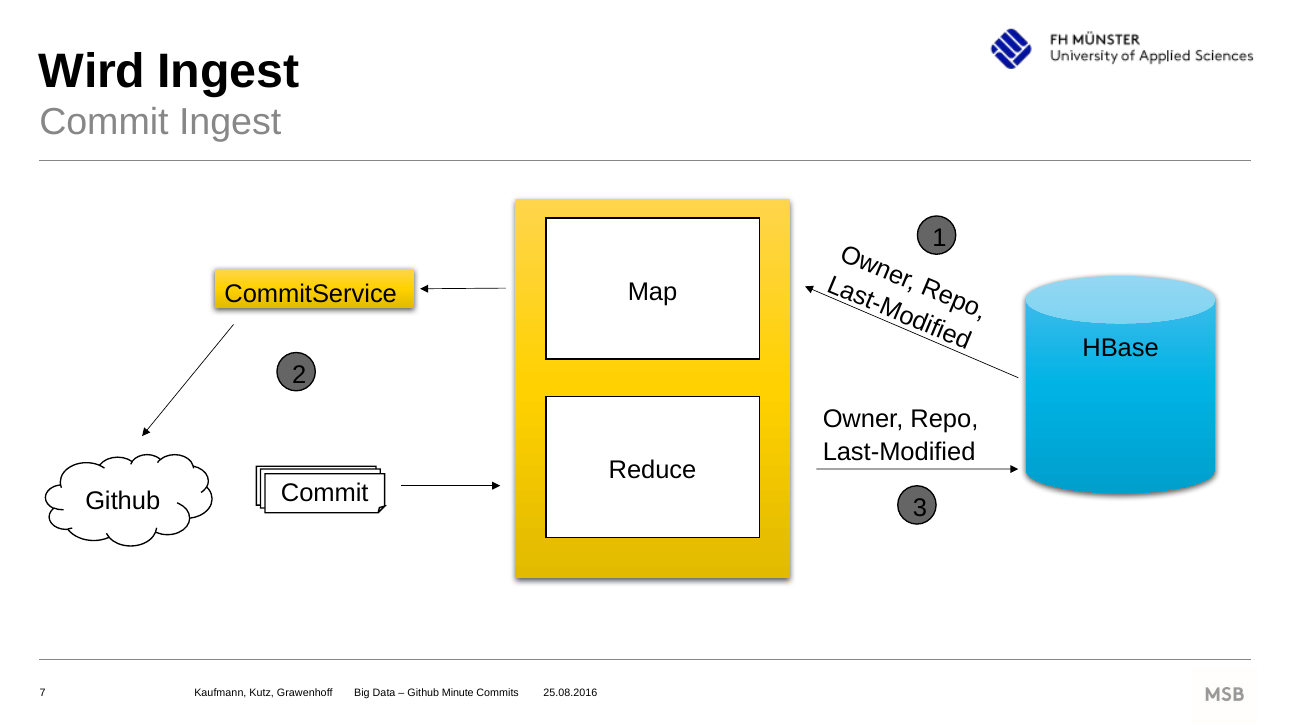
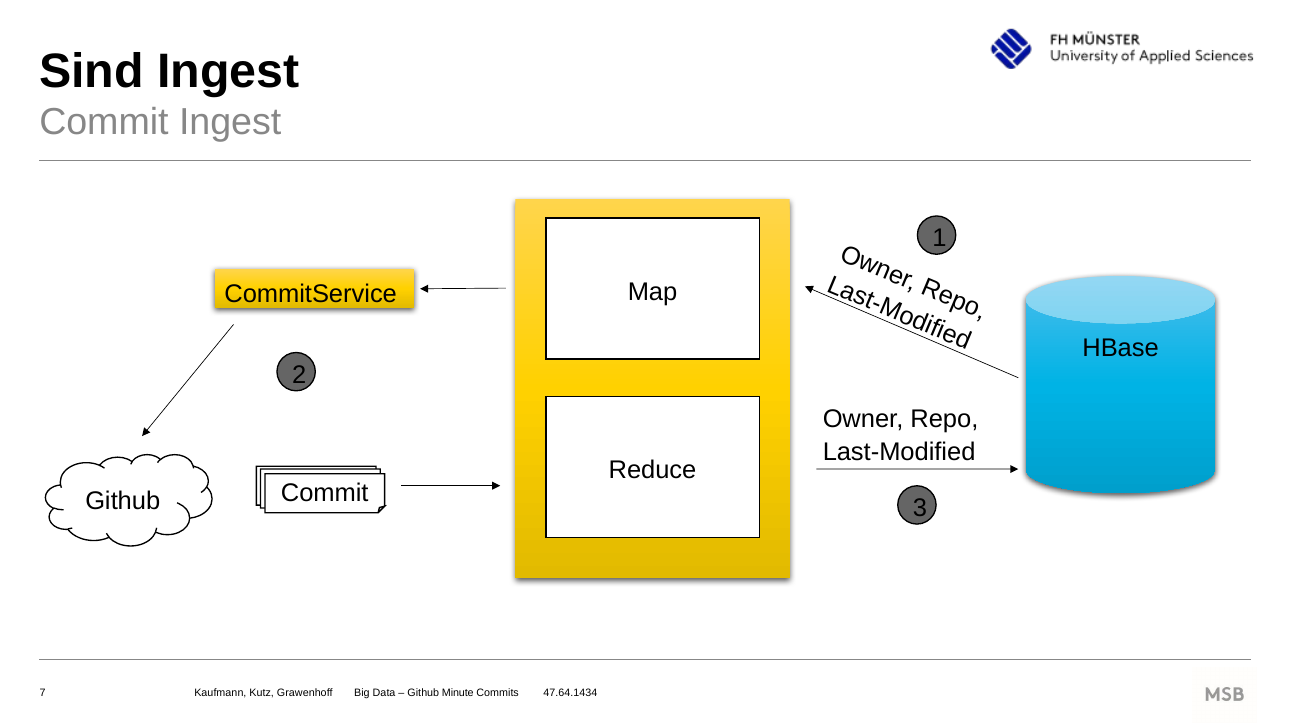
Wird: Wird -> Sind
25.08.2016: 25.08.2016 -> 47.64.1434
